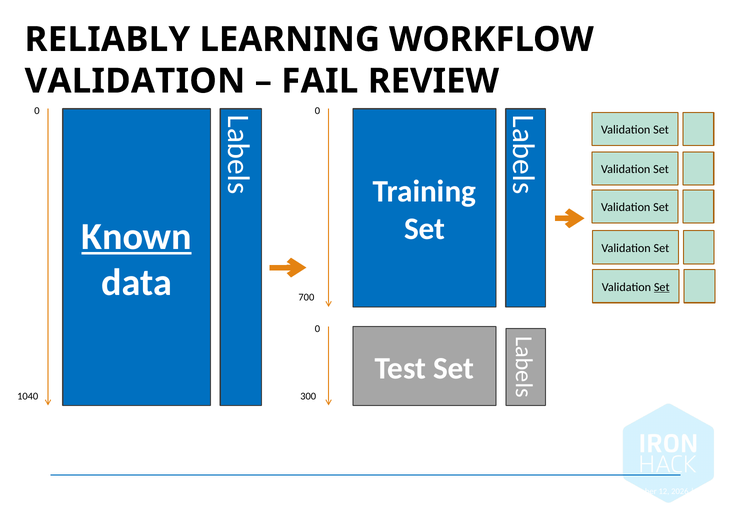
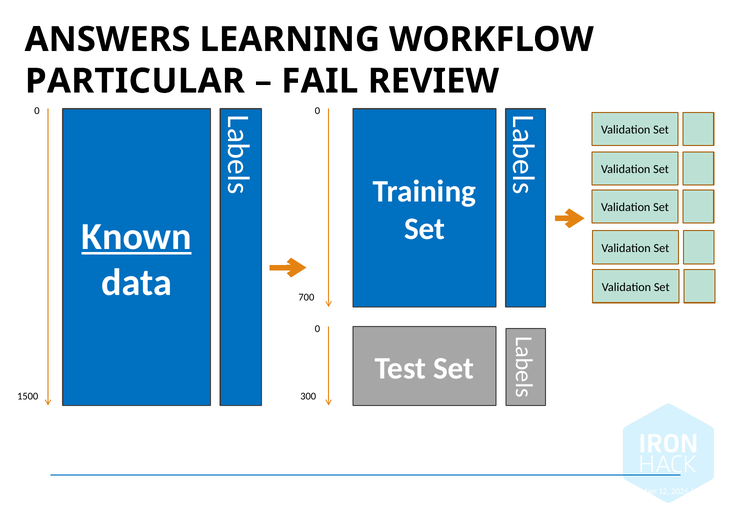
RELIABLY: RELIABLY -> ANSWERS
VALIDATION at (135, 81): VALIDATION -> PARTICULAR
Set at (662, 287) underline: present -> none
1040: 1040 -> 1500
